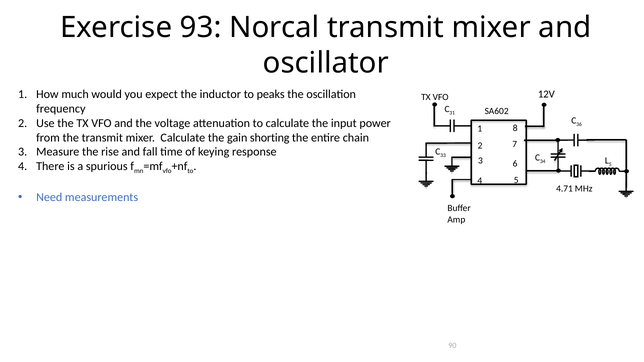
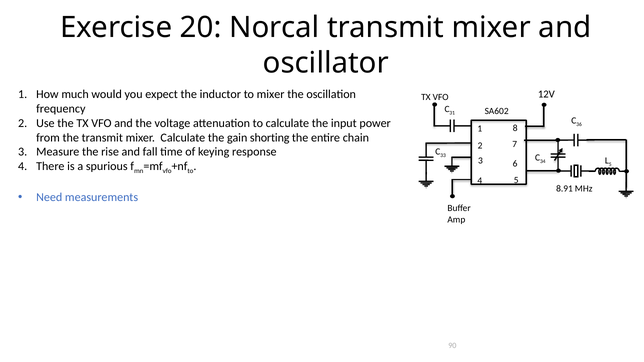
93: 93 -> 20
to peaks: peaks -> mixer
4.71: 4.71 -> 8.91
